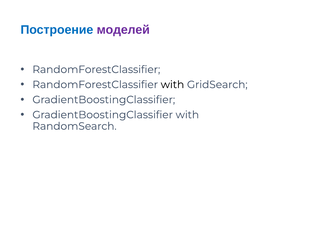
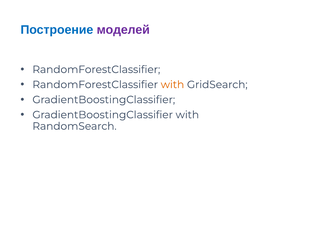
with at (172, 85) colour: black -> orange
